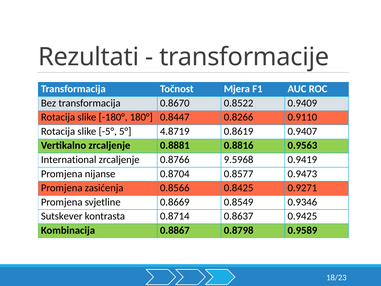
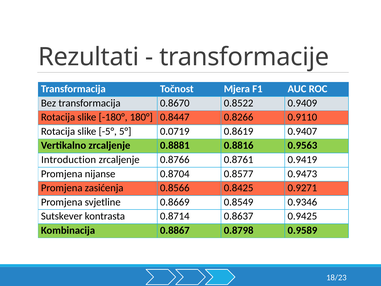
4.8719: 4.8719 -> 0.0719
International: International -> Introduction
9.5968: 9.5968 -> 0.8761
